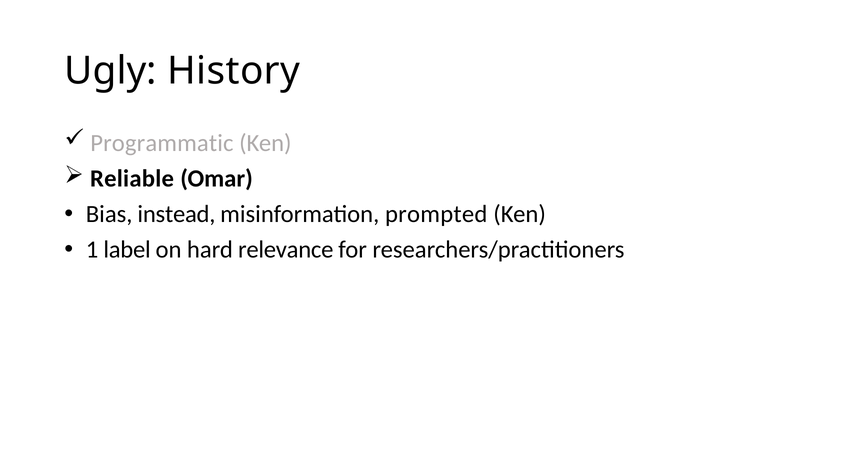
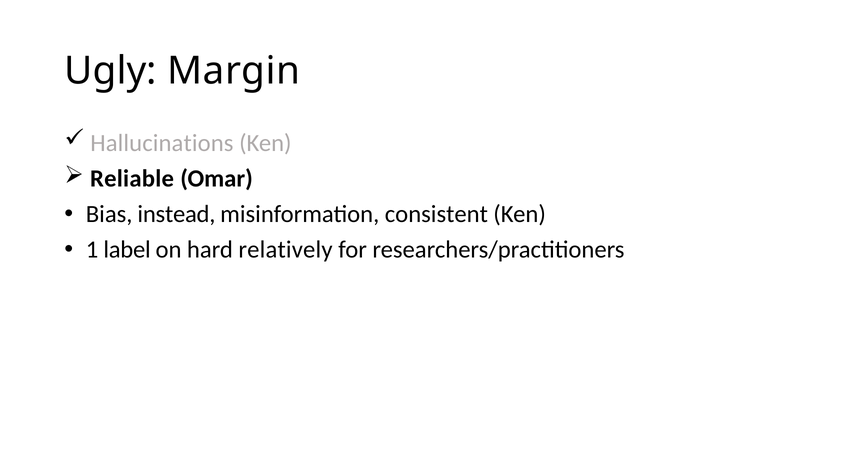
History: History -> Margin
Programmatic: Programmatic -> Hallucinations
prompted: prompted -> consistent
relevance: relevance -> relatively
